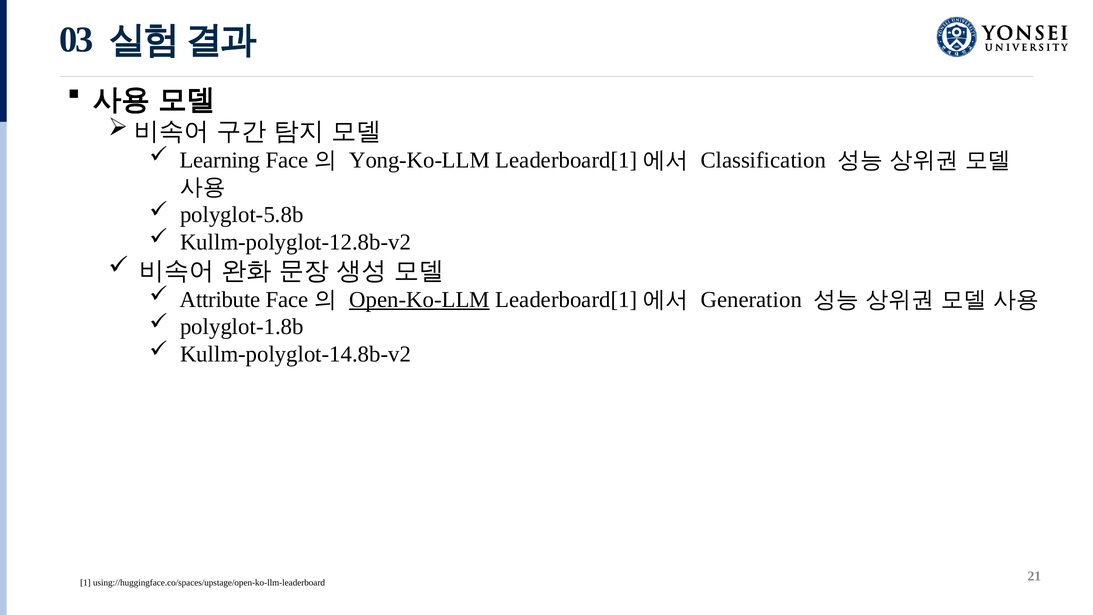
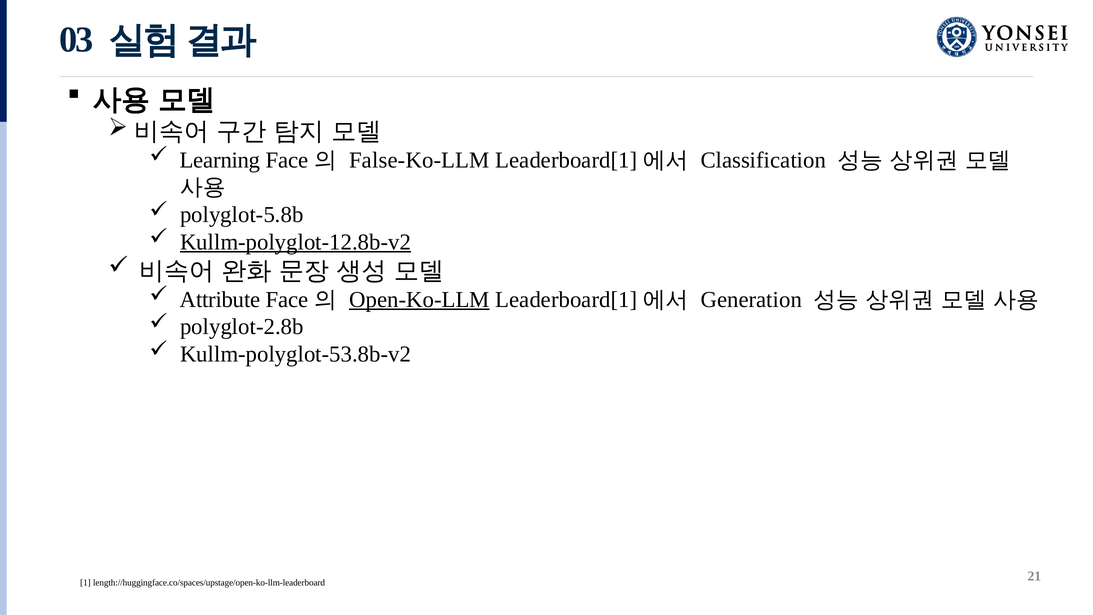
Yong-Ko-LLM: Yong-Ko-LLM -> False-Ko-LLM
Kullm-polyglot-12.8b-v2 underline: none -> present
polyglot-1.8b: polyglot-1.8b -> polyglot-2.8b
Kullm-polyglot-14.8b-v2: Kullm-polyglot-14.8b-v2 -> Kullm-polyglot-53.8b-v2
using://huggingface.co/spaces/upstage/open-ko-llm-leaderboard: using://huggingface.co/spaces/upstage/open-ko-llm-leaderboard -> length://huggingface.co/spaces/upstage/open-ko-llm-leaderboard
